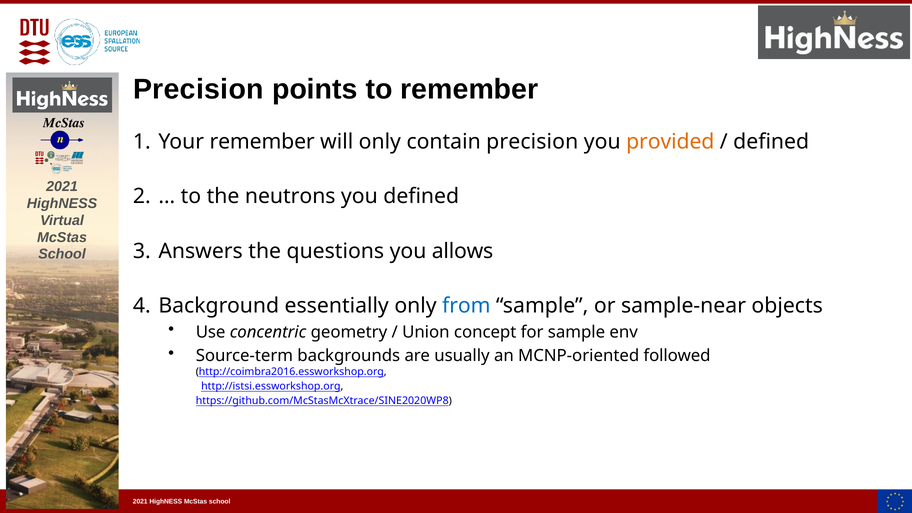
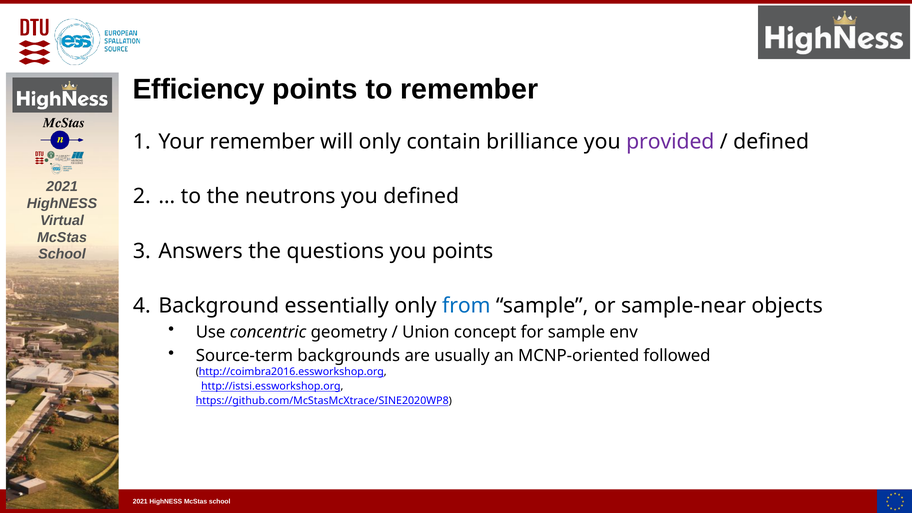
Precision at (198, 90): Precision -> Efficiency
contain precision: precision -> brilliance
provided colour: orange -> purple
you allows: allows -> points
